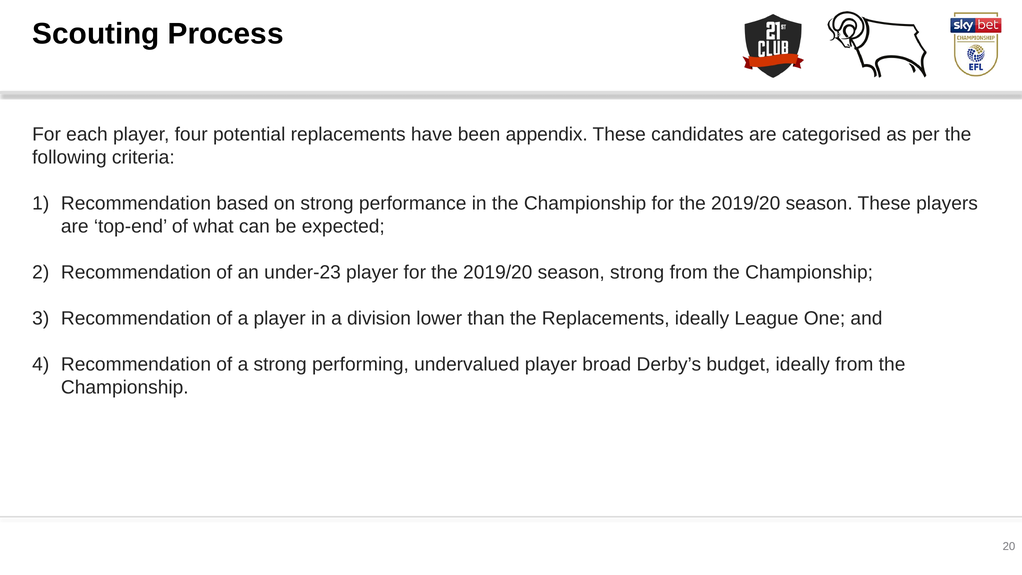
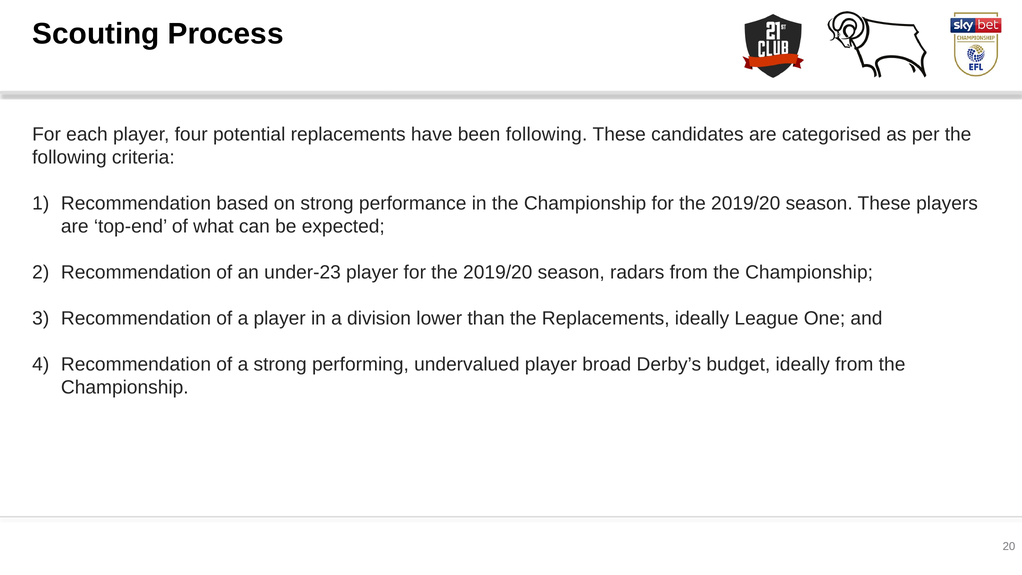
been appendix: appendix -> following
season strong: strong -> radars
